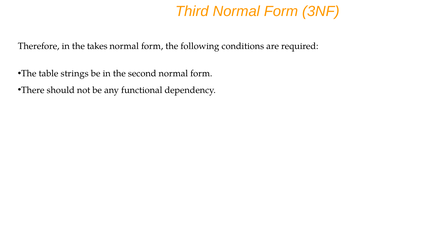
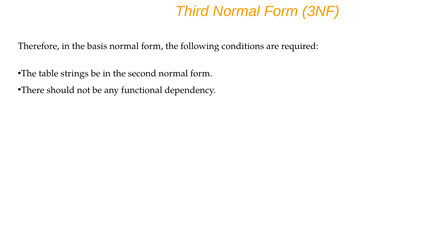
takes: takes -> basis
